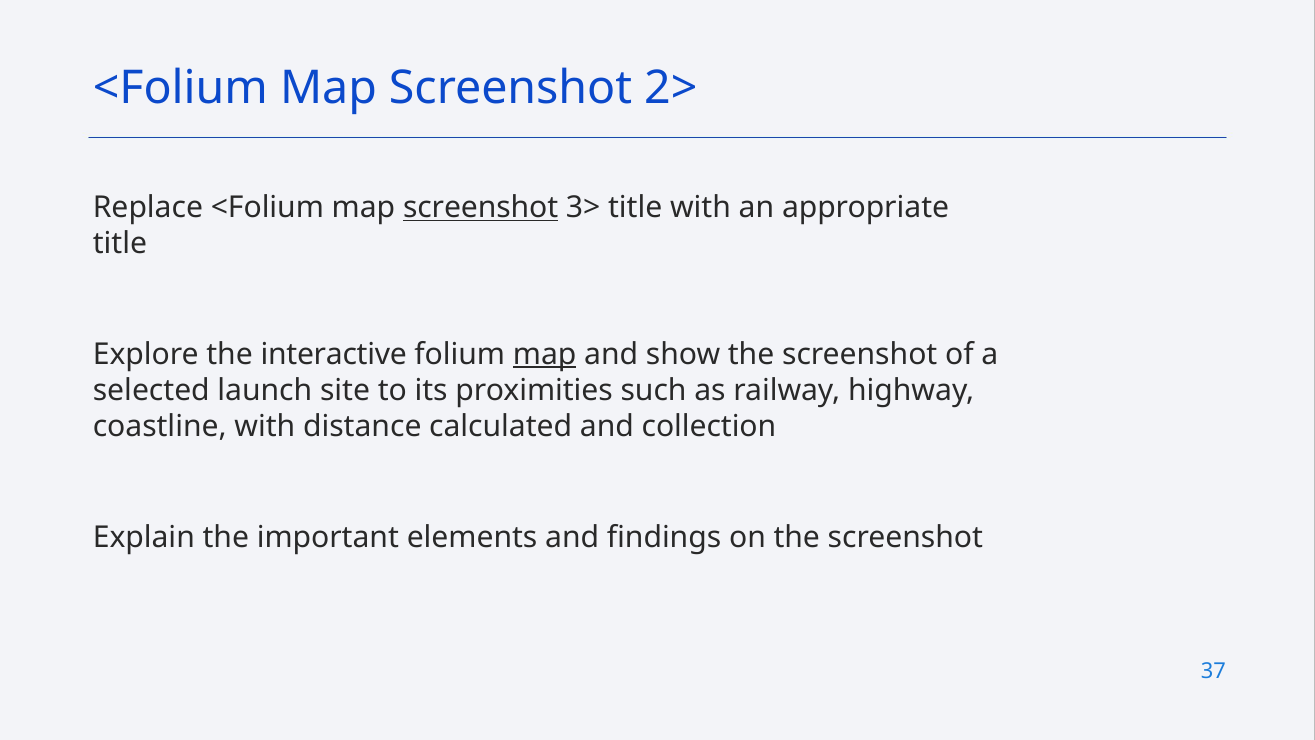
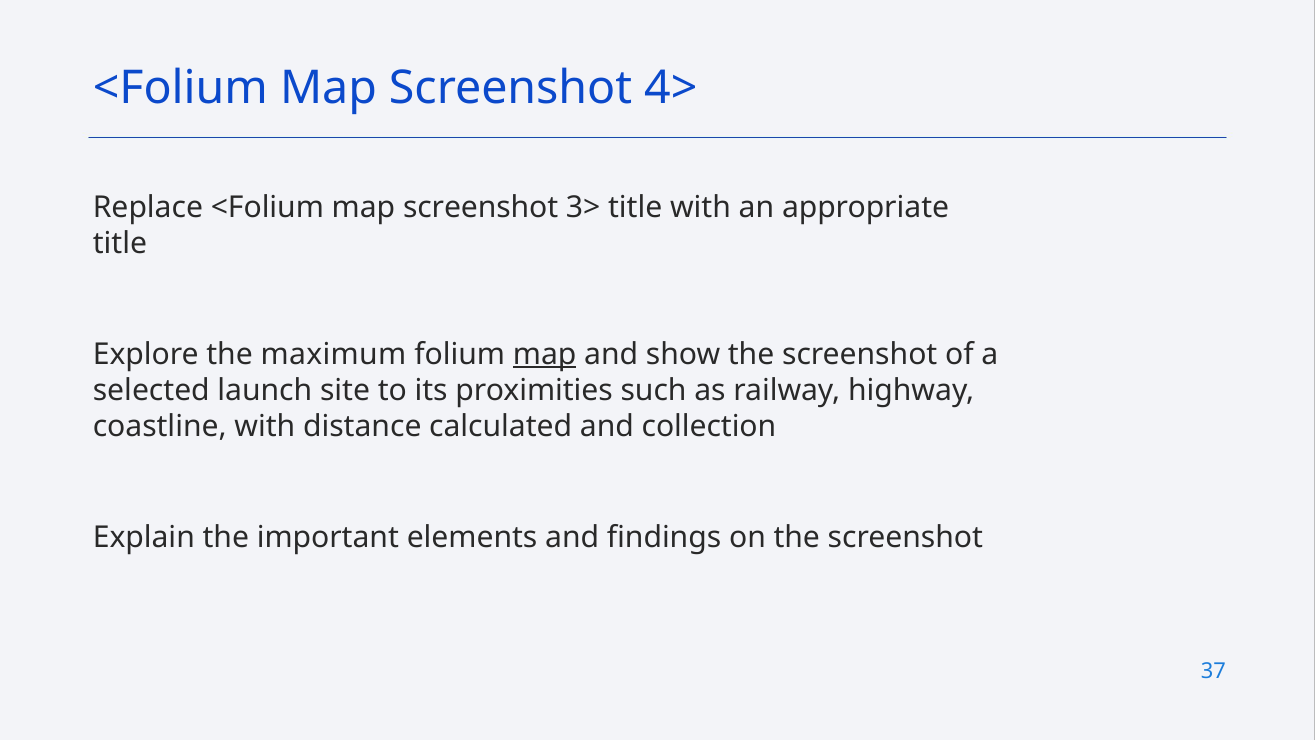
2>: 2> -> 4>
screenshot at (481, 207) underline: present -> none
interactive: interactive -> maximum
